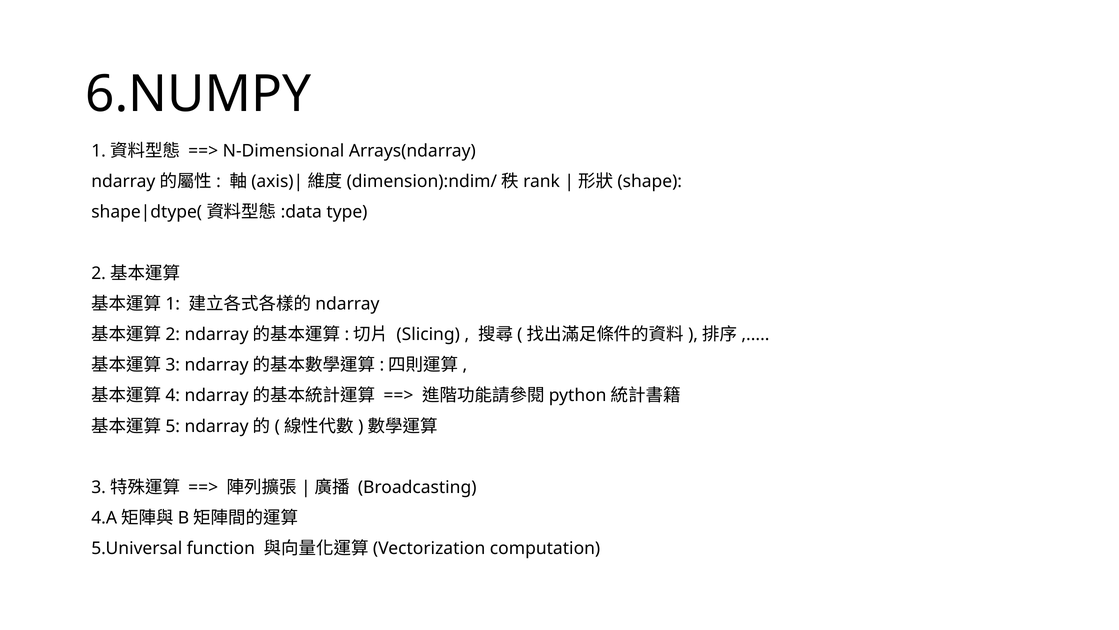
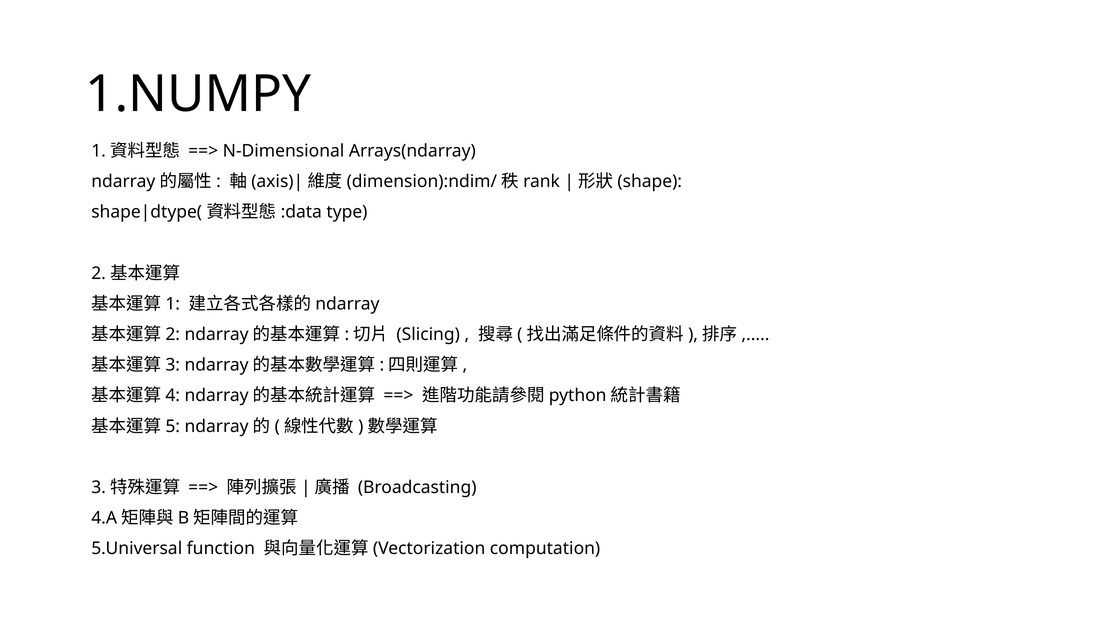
6.NUMPY: 6.NUMPY -> 1.NUMPY
